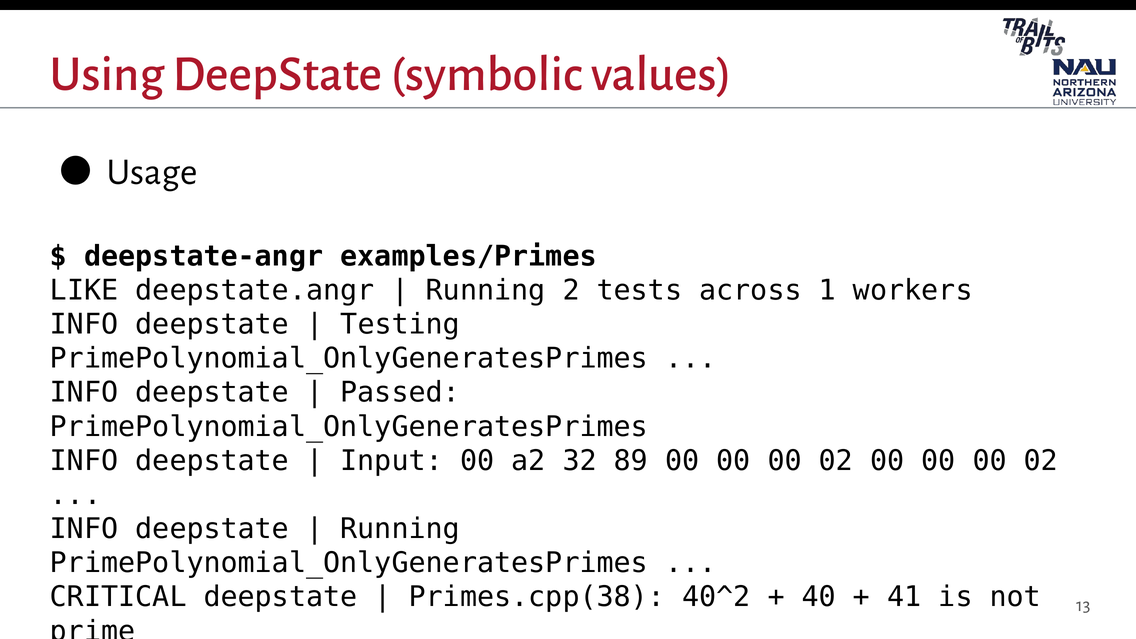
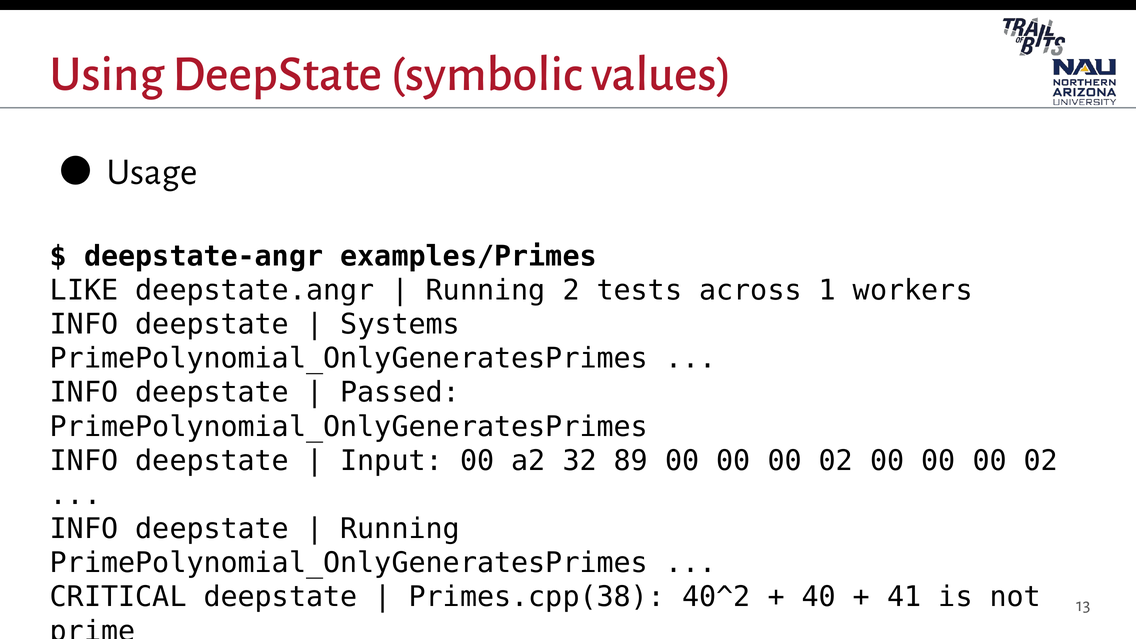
Testing: Testing -> Systems
